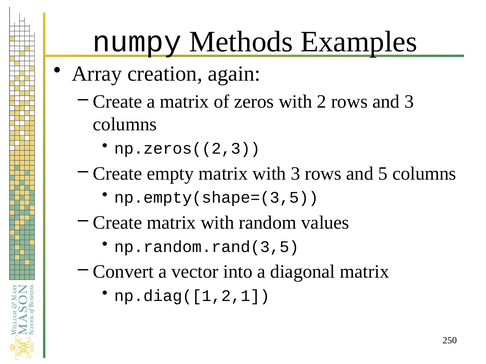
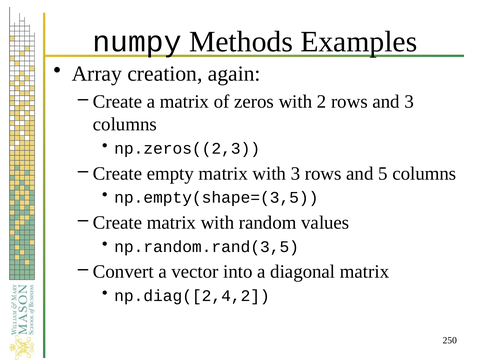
np.diag([1,2,1: np.diag([1,2,1 -> np.diag([2,4,2
